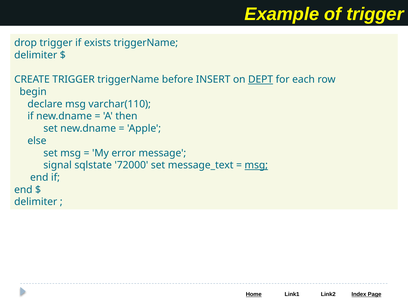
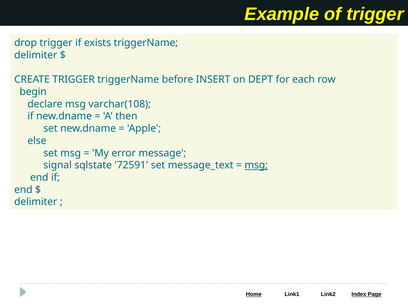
DEPT underline: present -> none
varchar(110: varchar(110 -> varchar(108
72000: 72000 -> 72591
